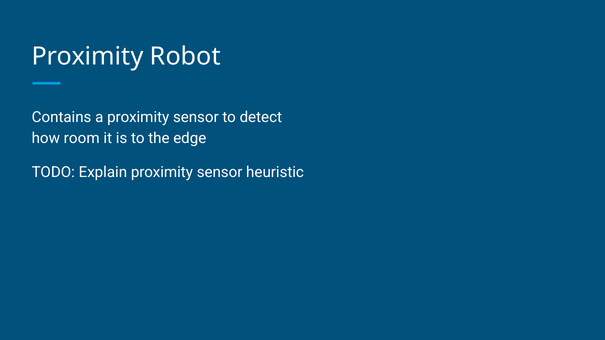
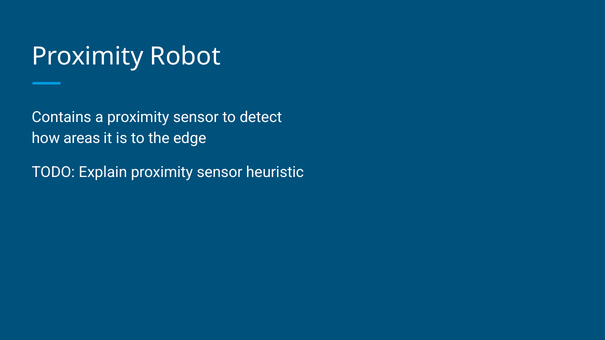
room: room -> areas
